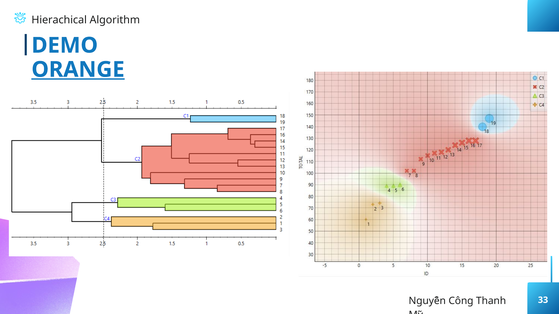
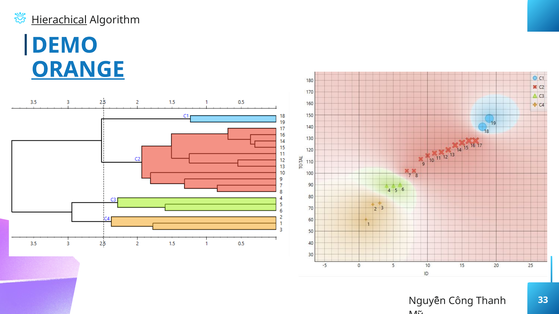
Hierachical underline: none -> present
